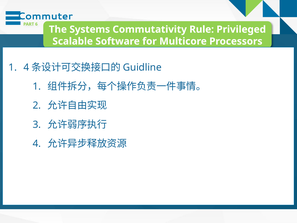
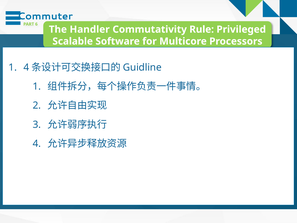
Systems: Systems -> Handler
